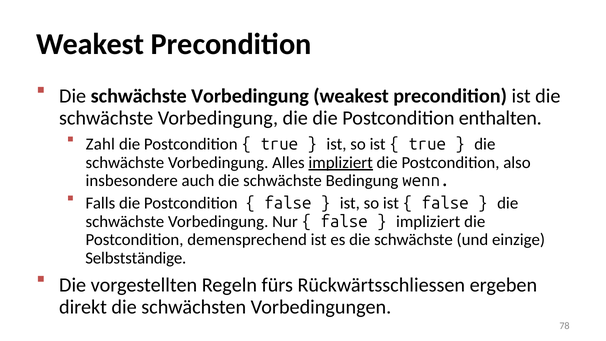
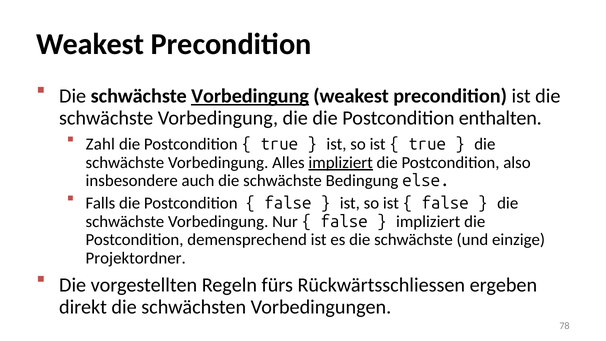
Vorbedingung at (250, 96) underline: none -> present
wenn: wenn -> else
Selbstständige: Selbstständige -> Projektordner
